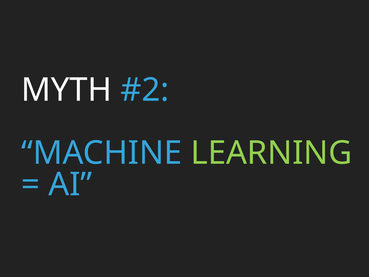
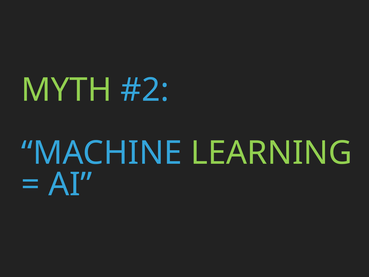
MYTH colour: white -> light green
